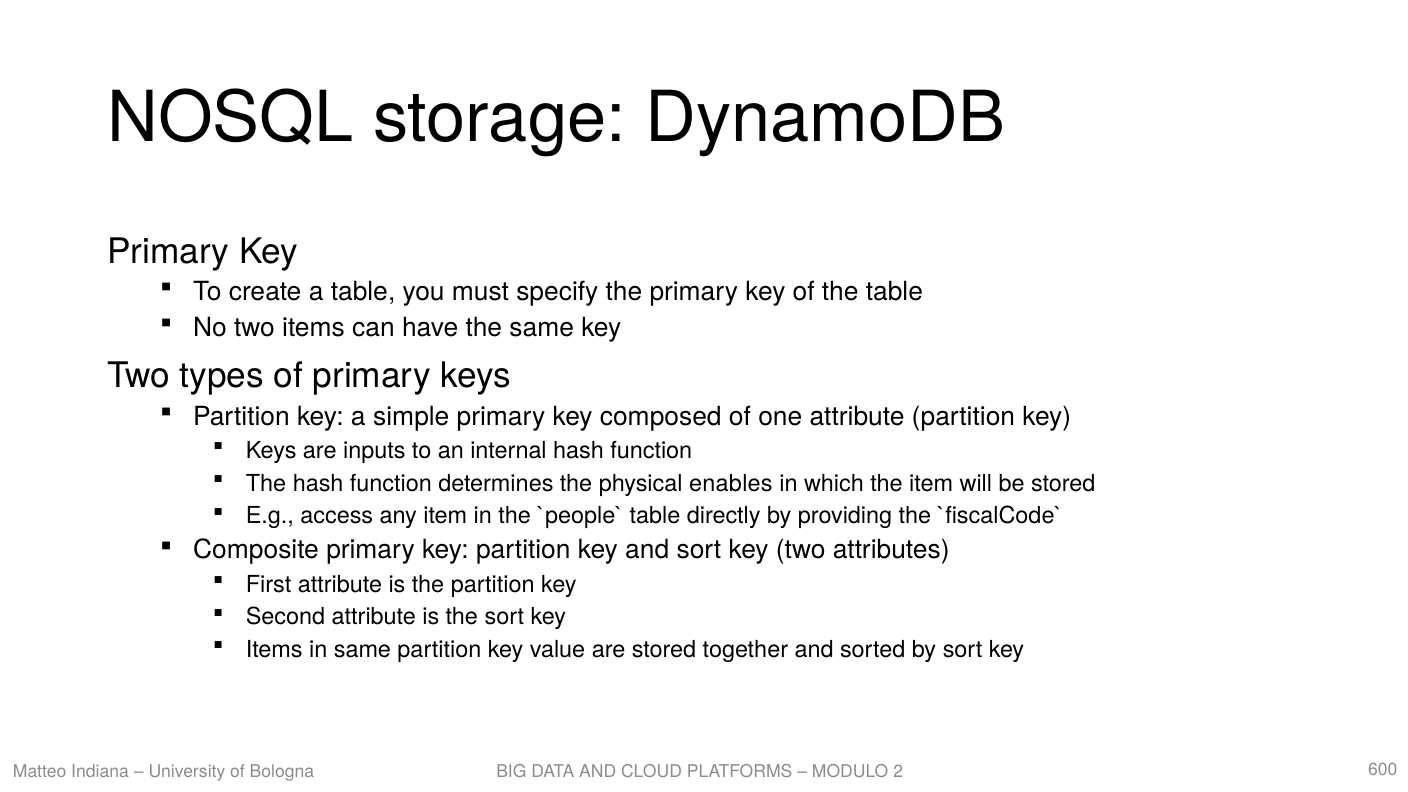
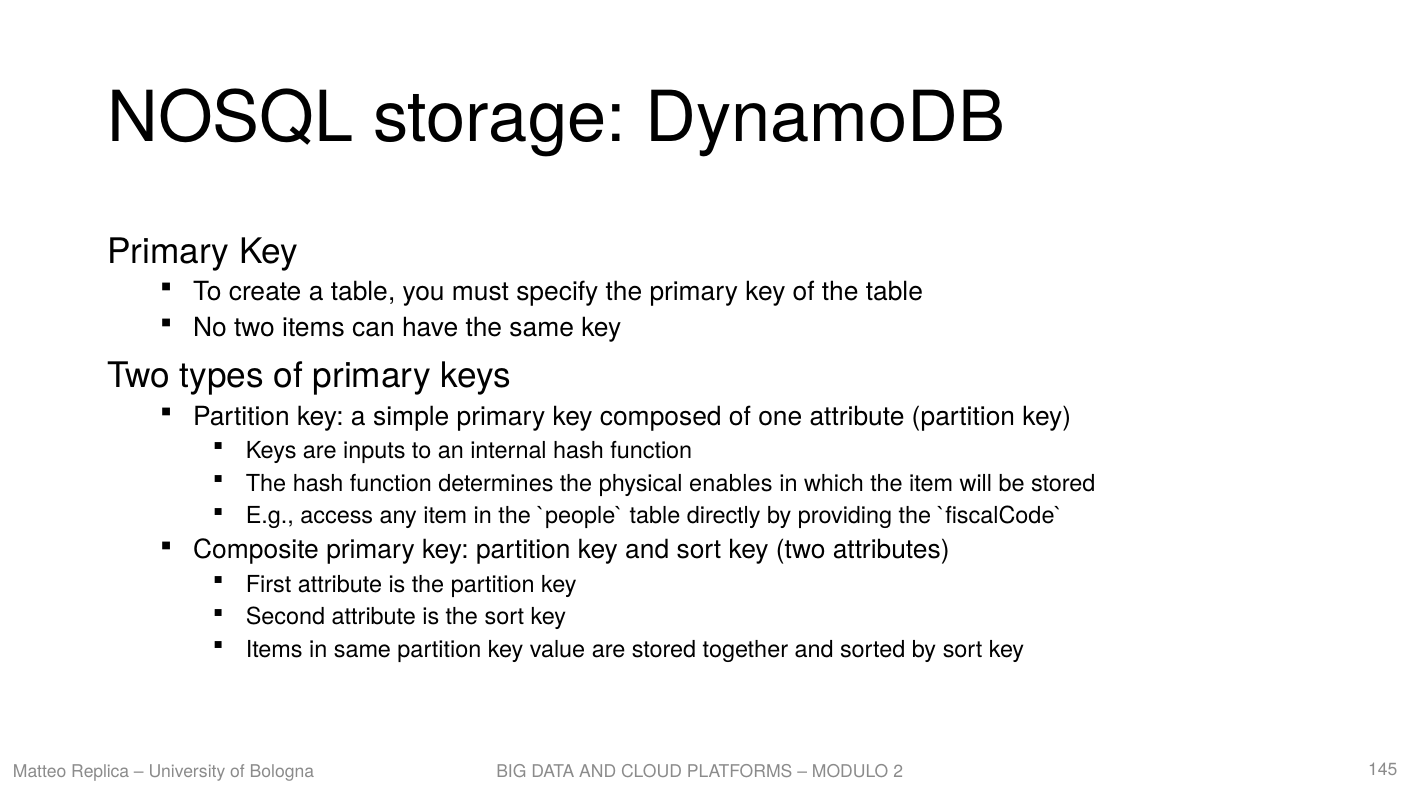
Indiana: Indiana -> Replica
600: 600 -> 145
